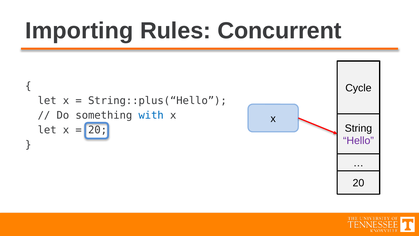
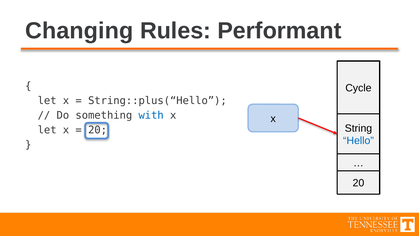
Importing: Importing -> Changing
Concurrent: Concurrent -> Performant
Hello colour: purple -> blue
